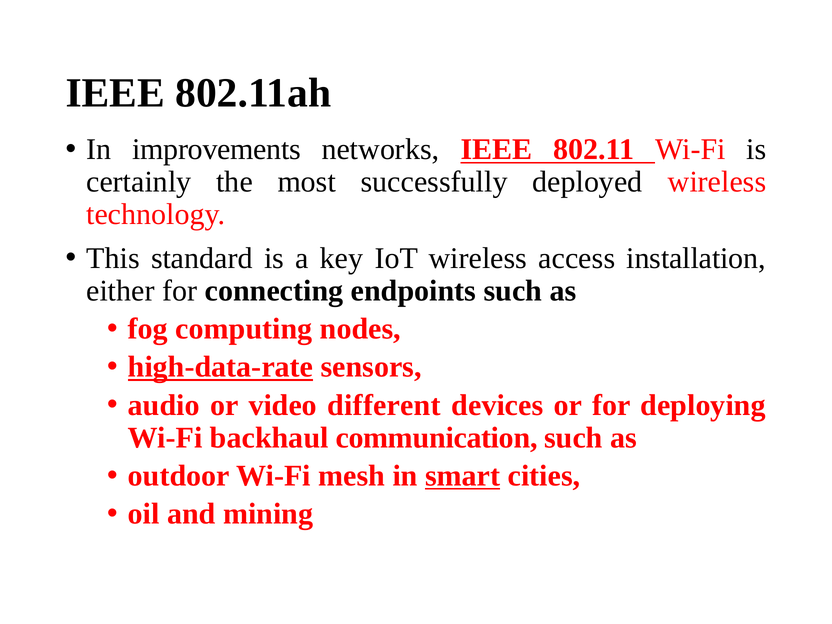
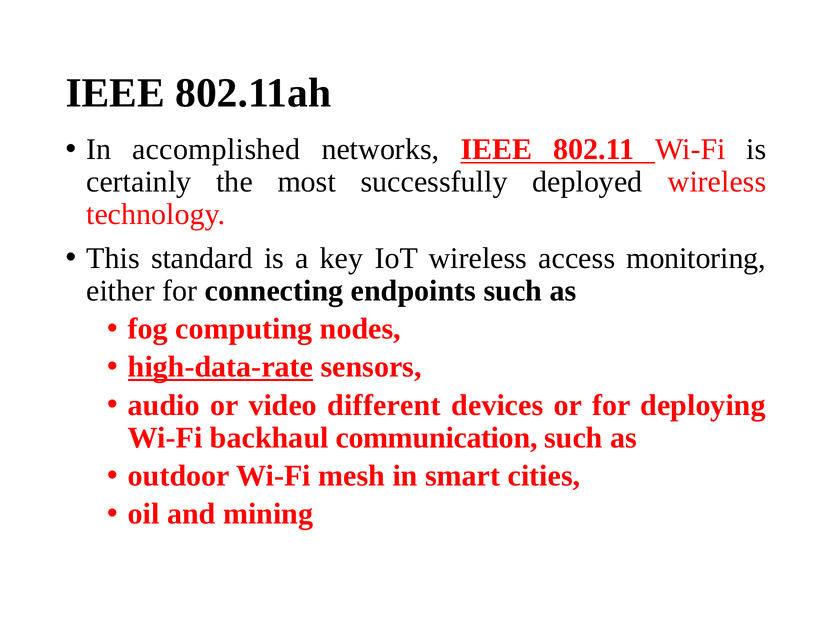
improvements: improvements -> accomplished
installation: installation -> monitoring
smart underline: present -> none
